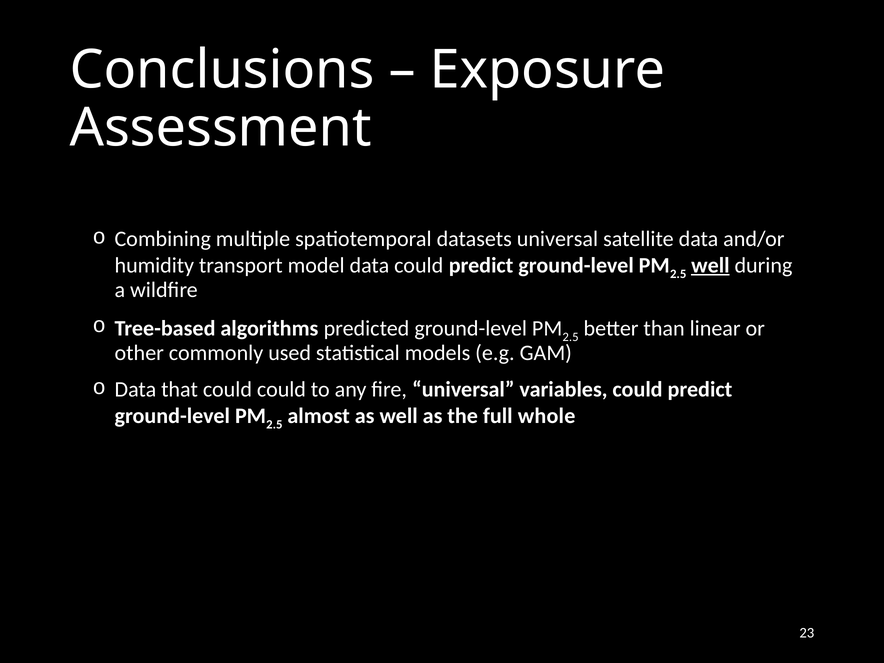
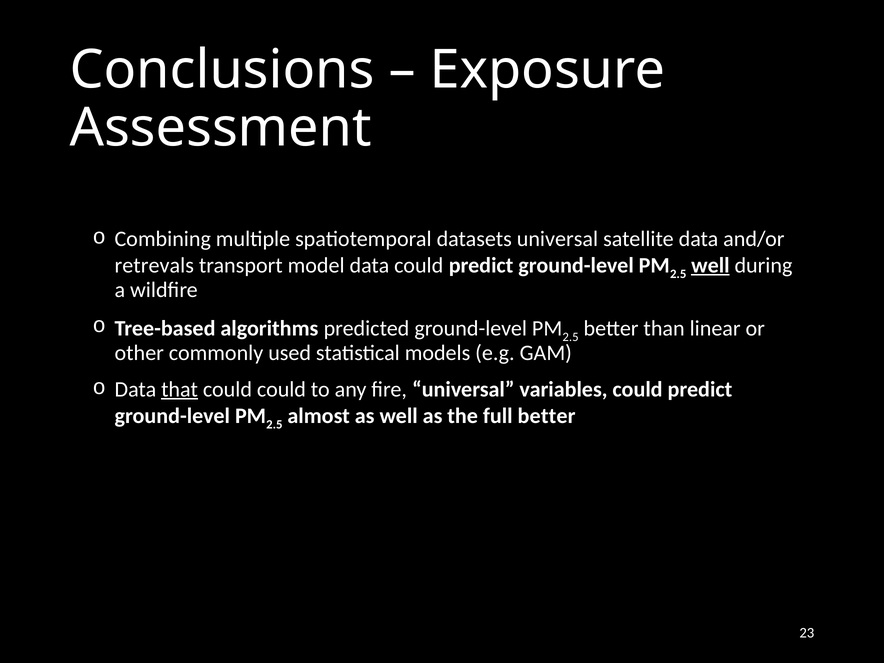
humidity: humidity -> retrevals
that underline: none -> present
full whole: whole -> better
